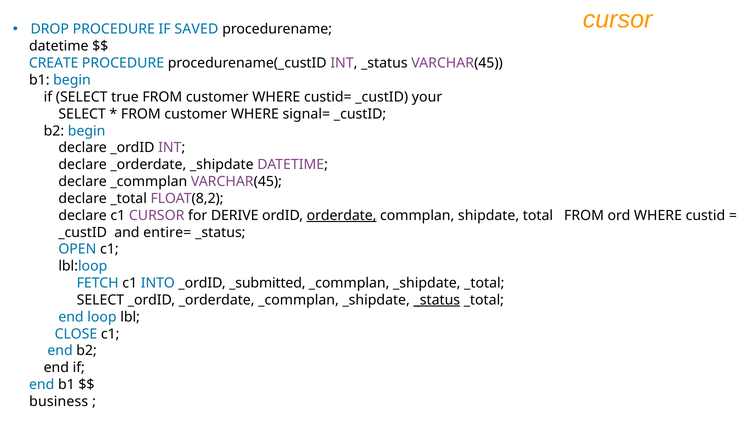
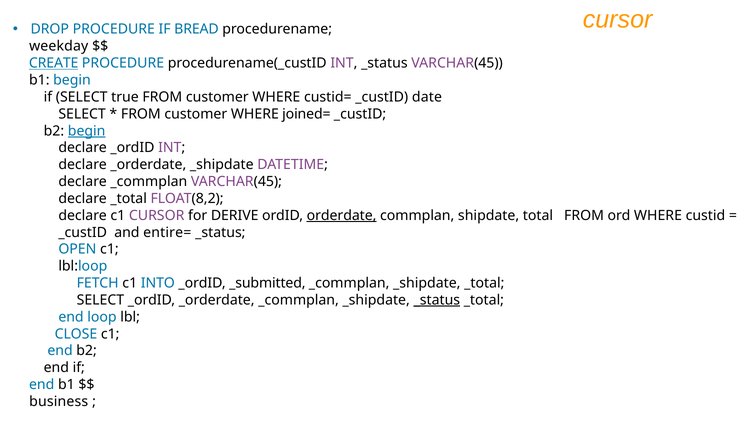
SAVED: SAVED -> BREAD
datetime at (59, 46): datetime -> weekday
CREATE underline: none -> present
your: your -> date
signal=: signal= -> joined=
begin at (87, 131) underline: none -> present
